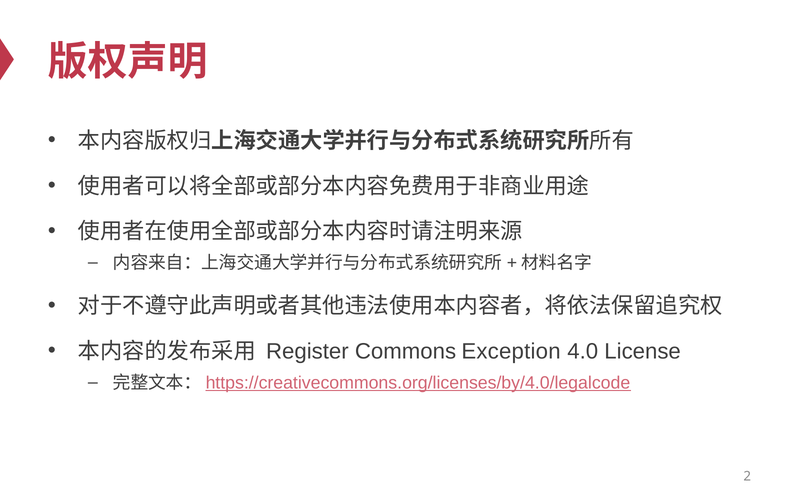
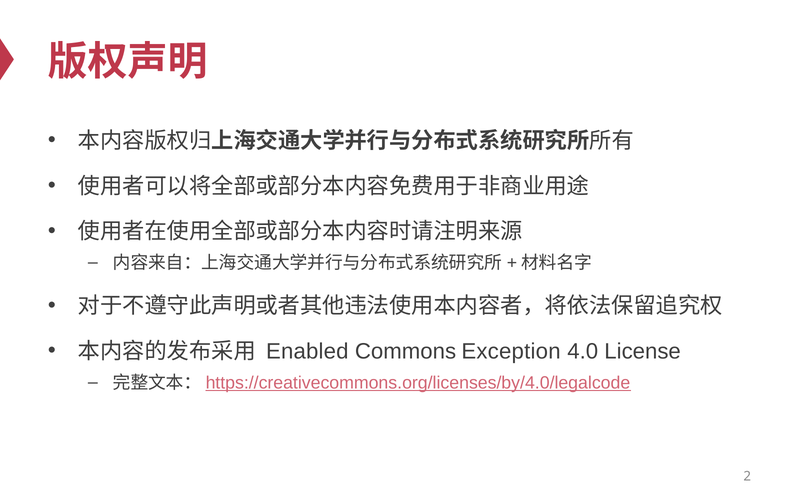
Register: Register -> Enabled
